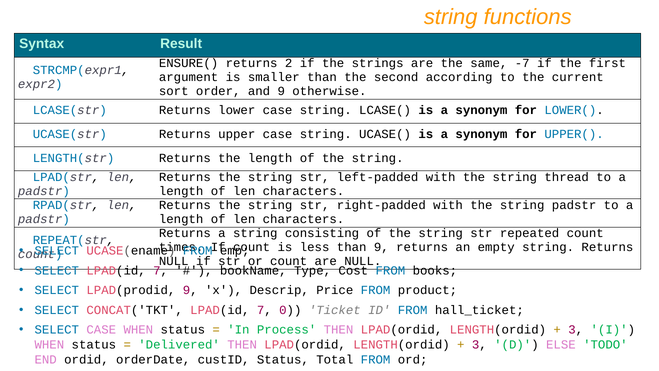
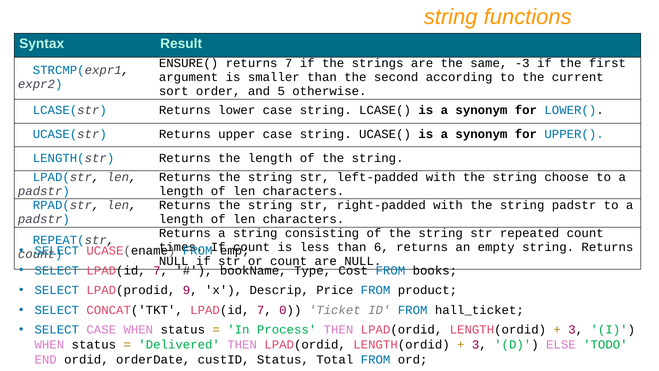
returns 2: 2 -> 7
-7: -7 -> -3
and 9: 9 -> 5
thread: thread -> choose
than 9: 9 -> 6
